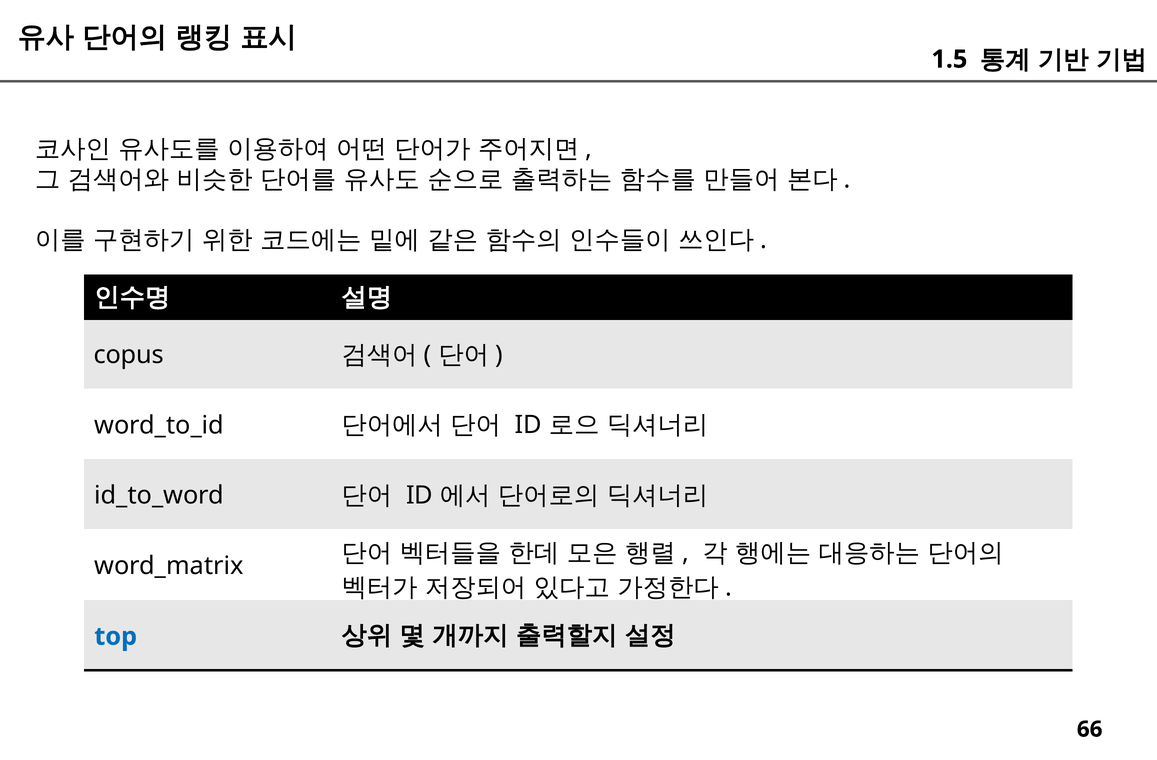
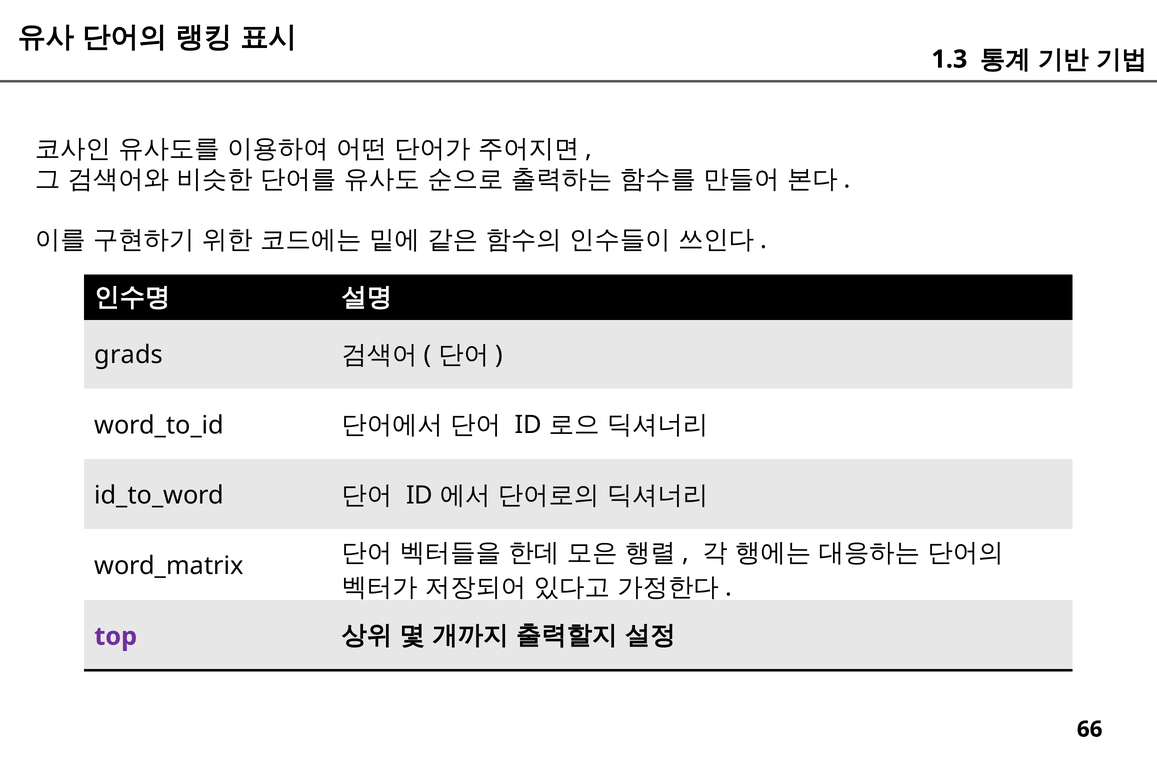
1.5: 1.5 -> 1.3
copus: copus -> grads
top colour: blue -> purple
